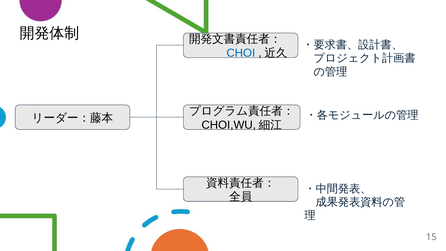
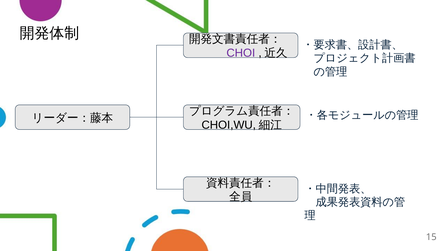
CHOI colour: blue -> purple
